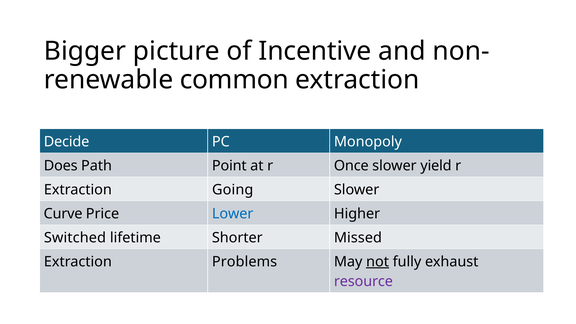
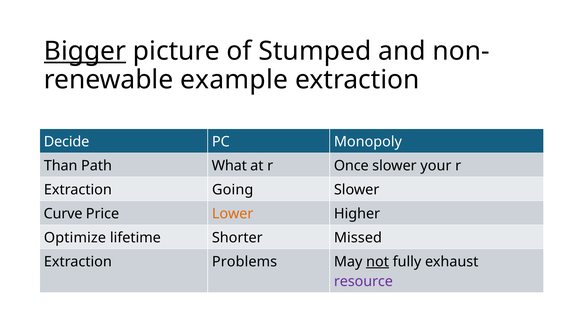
Bigger underline: none -> present
Incentive: Incentive -> Stumped
common: common -> example
Does: Does -> Than
Point: Point -> What
yield: yield -> your
Lower colour: blue -> orange
Switched: Switched -> Optimize
